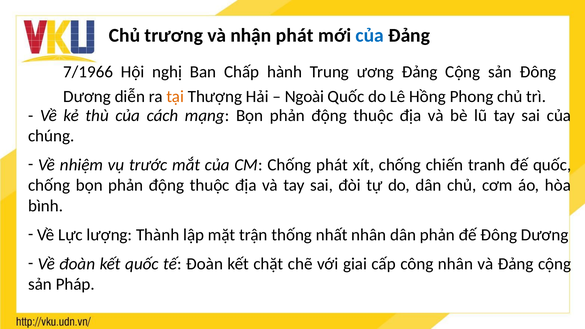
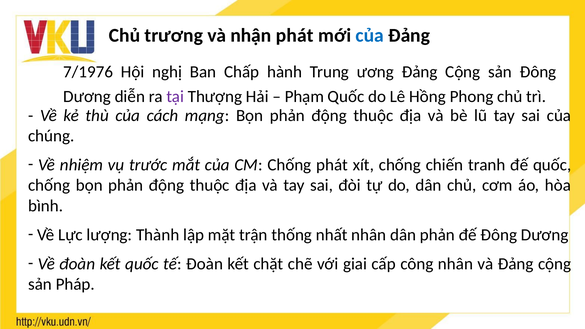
7/1966: 7/1966 -> 7/1976
tại colour: orange -> purple
Ngoài: Ngoài -> Phạm
